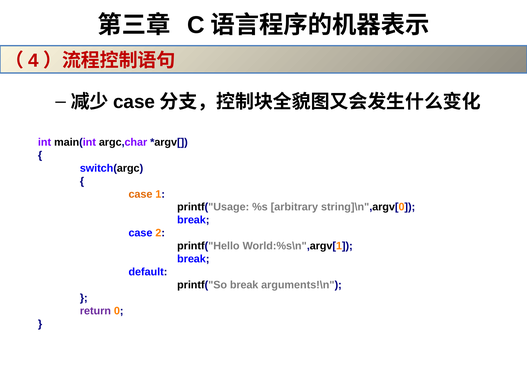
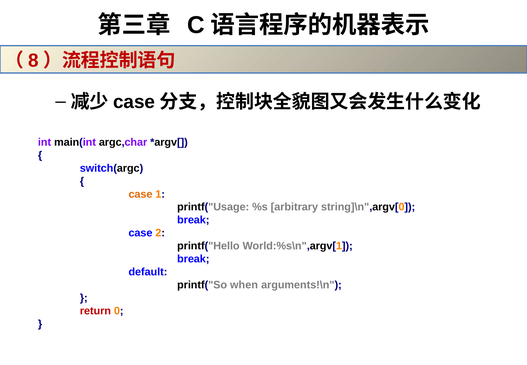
4: 4 -> 8
printf("So break: break -> when
return colour: purple -> red
